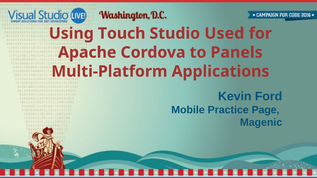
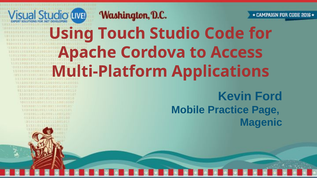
Used: Used -> Code
Panels: Panels -> Access
